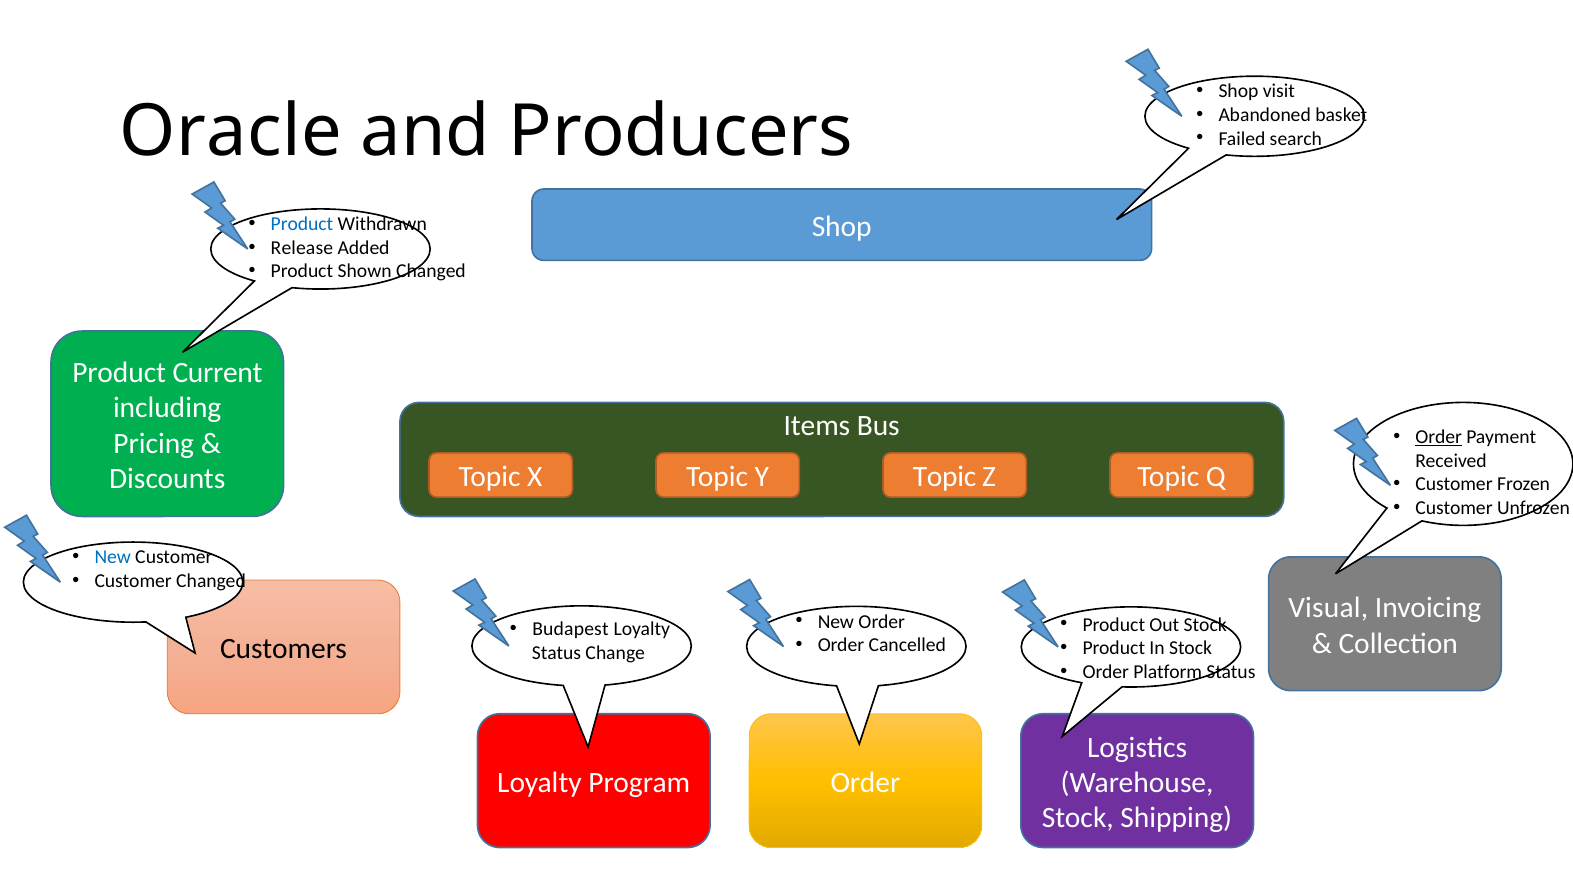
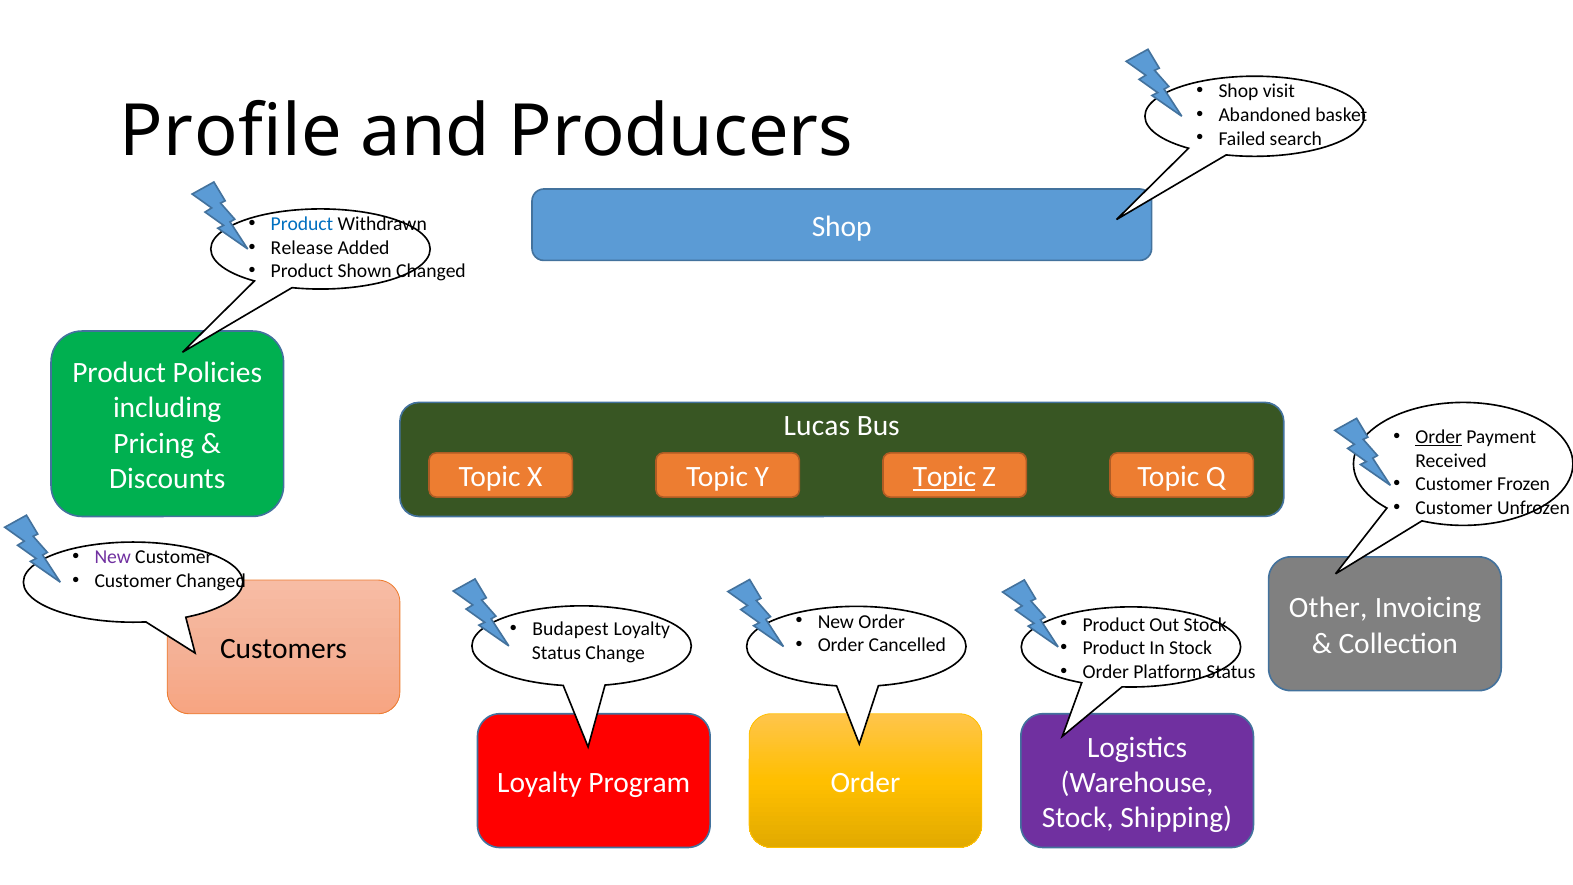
Oracle: Oracle -> Profile
Current: Current -> Policies
Items: Items -> Lucas
Topic at (945, 477) underline: none -> present
New at (113, 557) colour: blue -> purple
Visual: Visual -> Other
